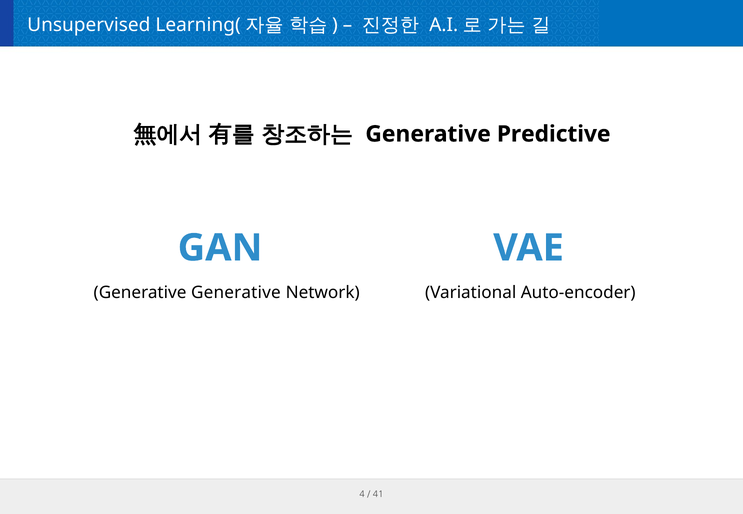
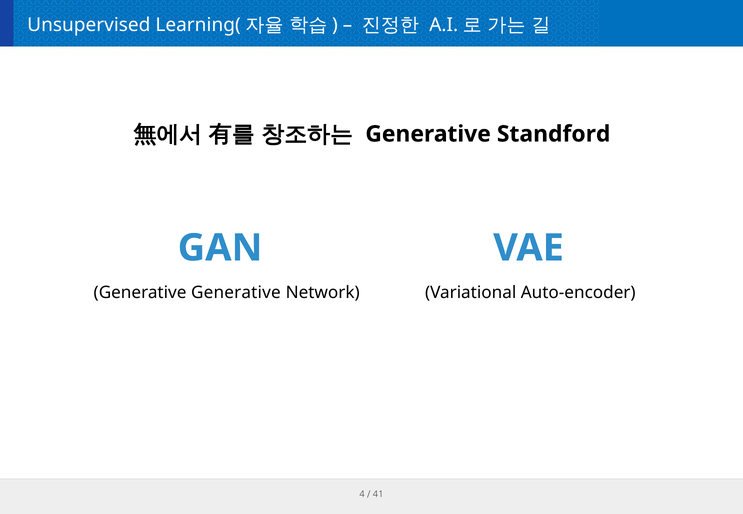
Predictive: Predictive -> Standford
